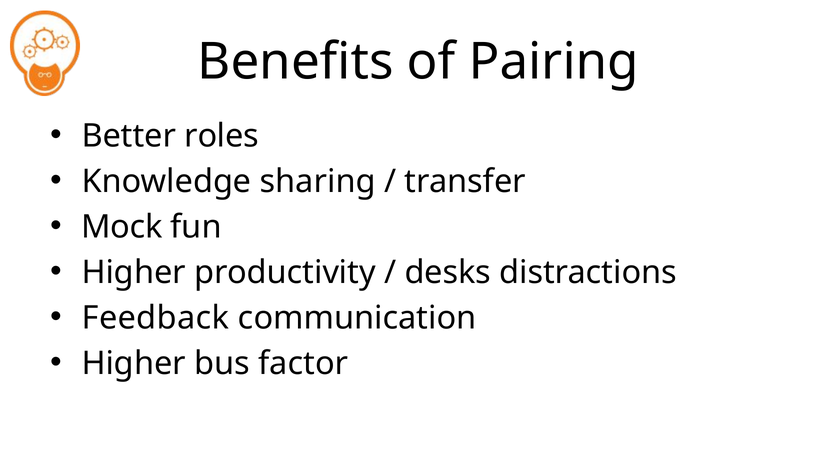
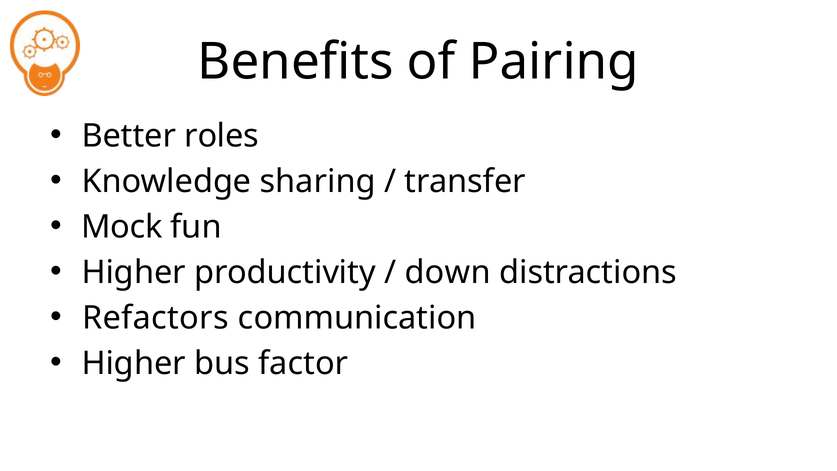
desks: desks -> down
Feedback: Feedback -> Refactors
